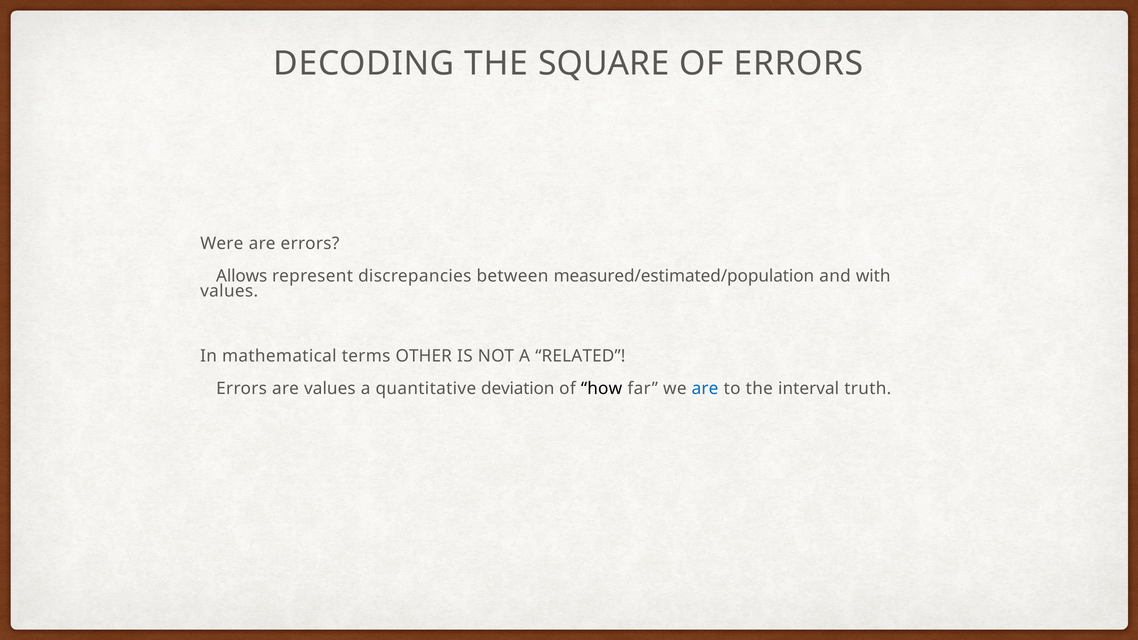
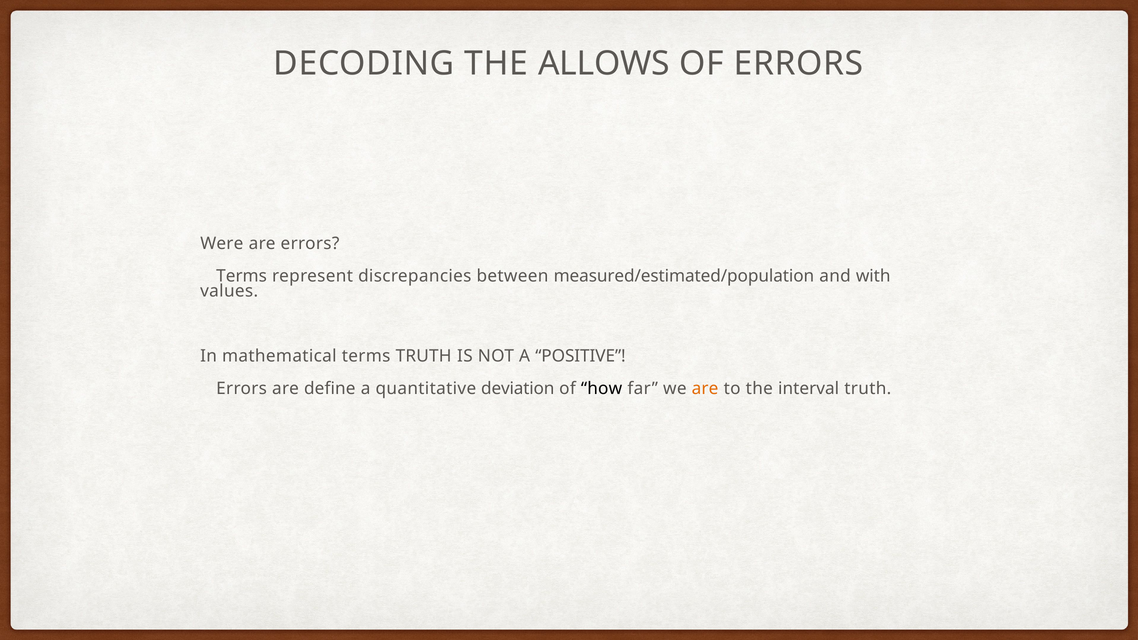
SQUARE: SQUARE -> ALLOWS
Allows at (242, 276): Allows -> Terms
terms OTHER: OTHER -> TRUTH
RELATED: RELATED -> POSITIVE
are values: values -> define
are at (705, 389) colour: blue -> orange
